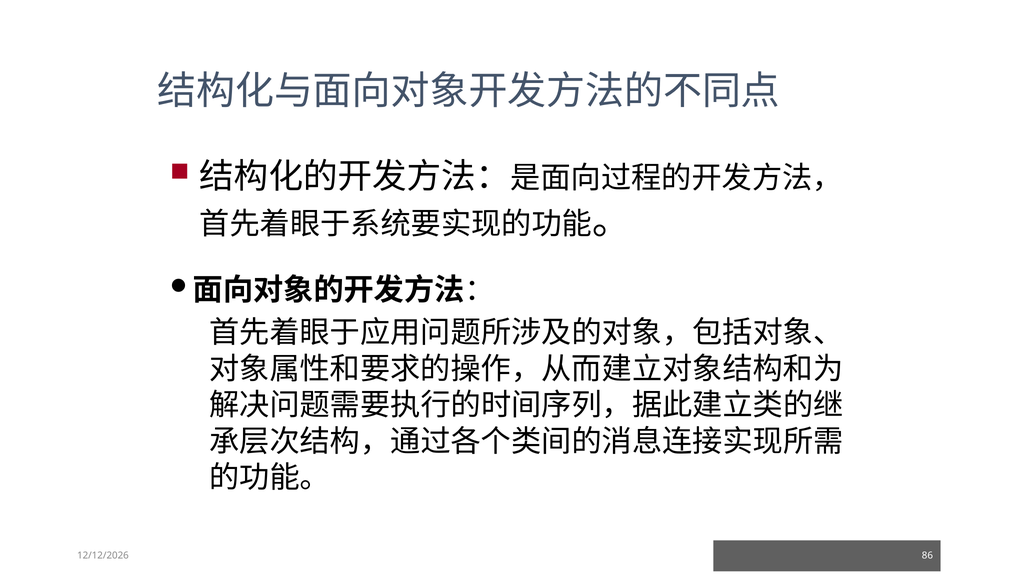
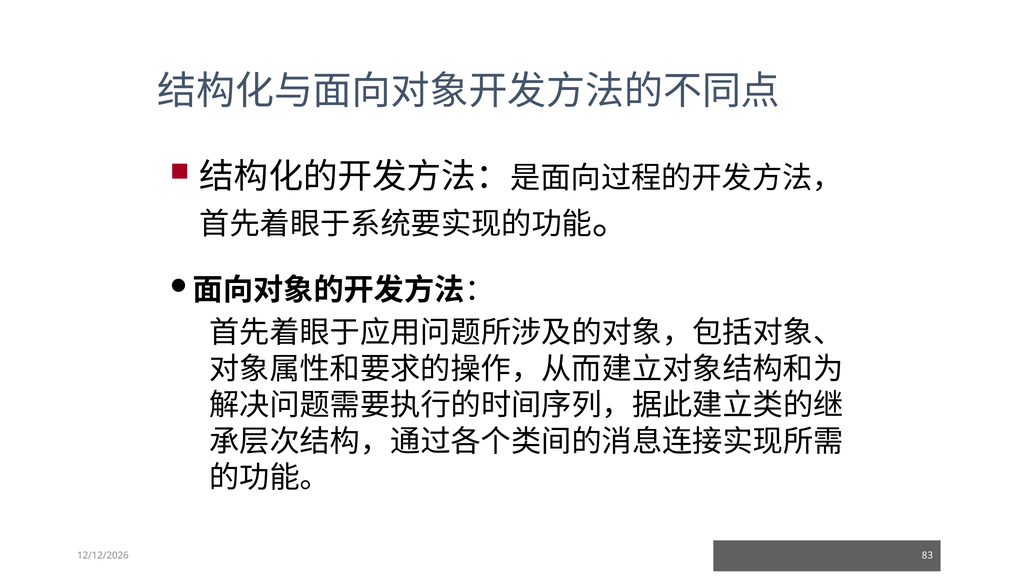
86: 86 -> 83
